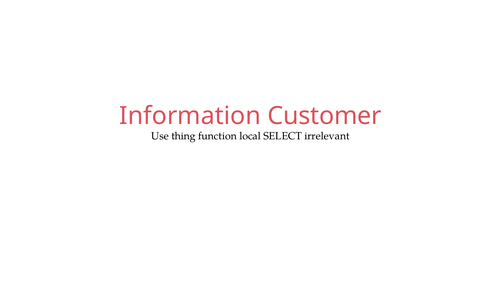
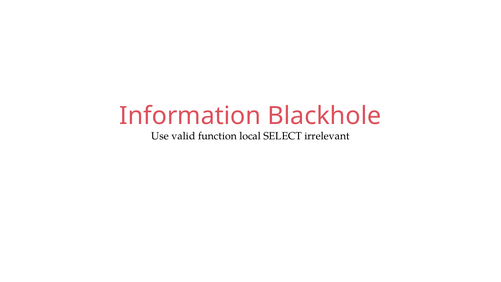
Customer: Customer -> Blackhole
thing: thing -> valid
